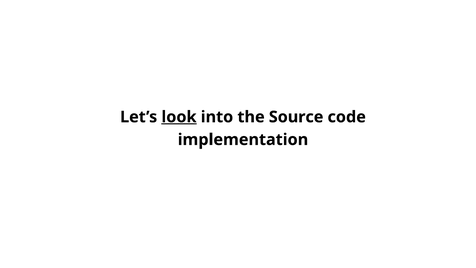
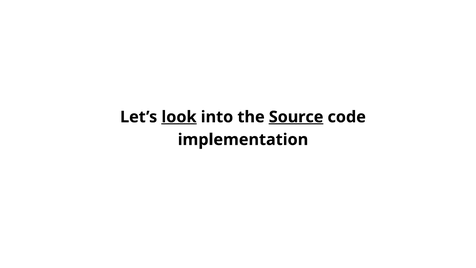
Source underline: none -> present
